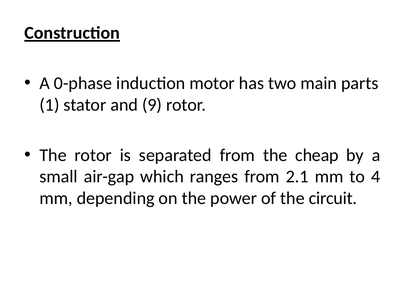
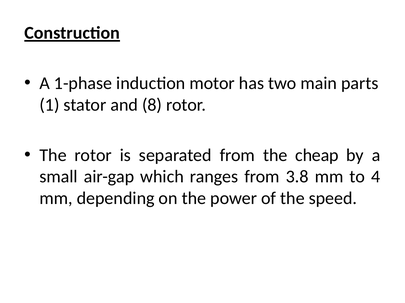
0-phase: 0-phase -> 1-phase
9: 9 -> 8
2.1: 2.1 -> 3.8
circuit: circuit -> speed
